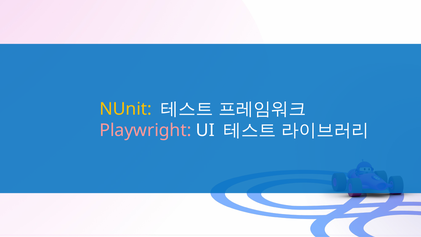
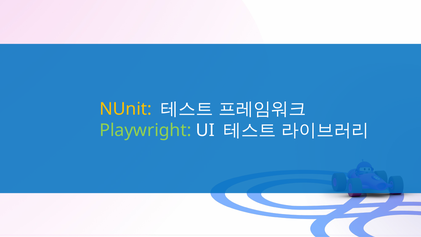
Playwright colour: pink -> light green
